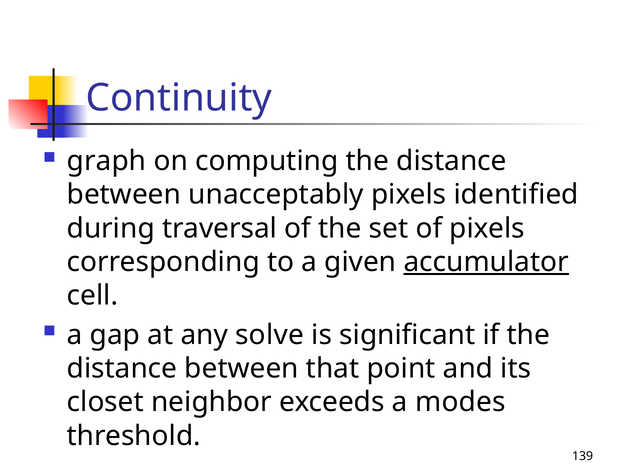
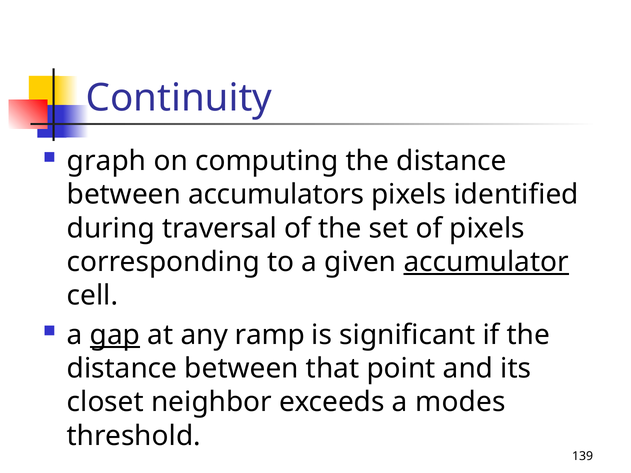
unacceptably: unacceptably -> accumulators
gap underline: none -> present
solve: solve -> ramp
